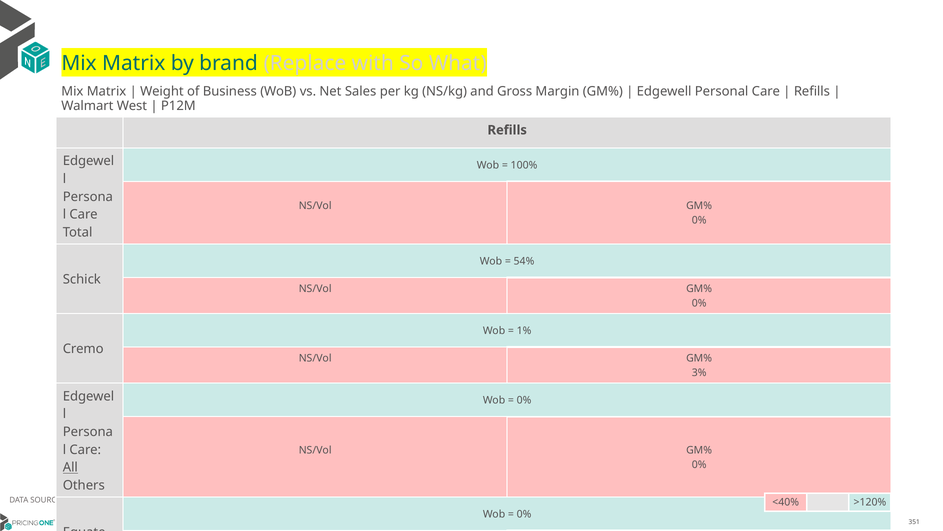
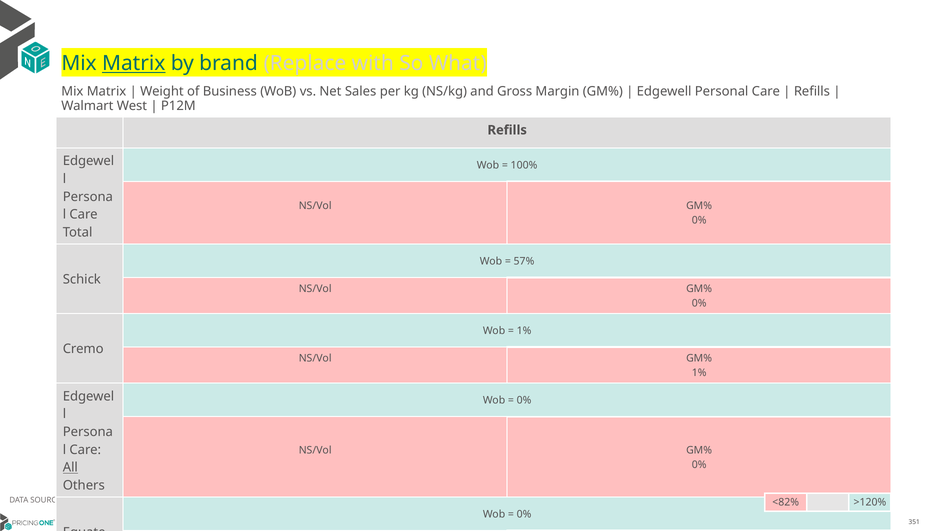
Matrix at (134, 63) underline: none -> present
54%: 54% -> 57%
3% at (699, 373): 3% -> 1%
<40%: <40% -> <82%
